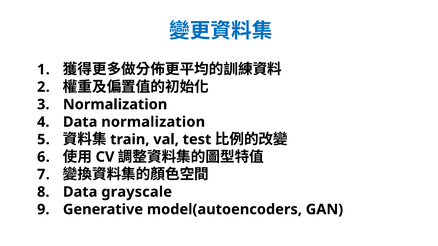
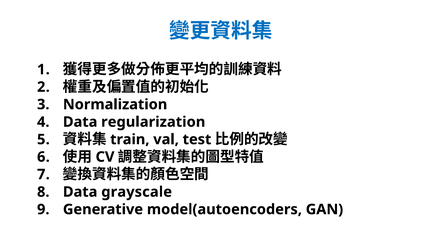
Data normalization: normalization -> regularization
